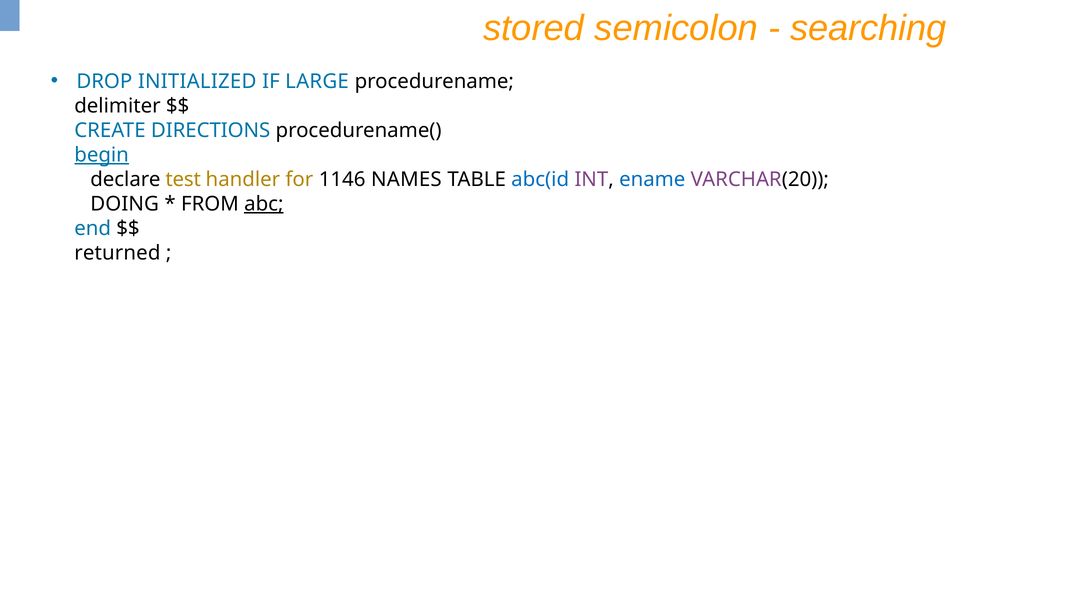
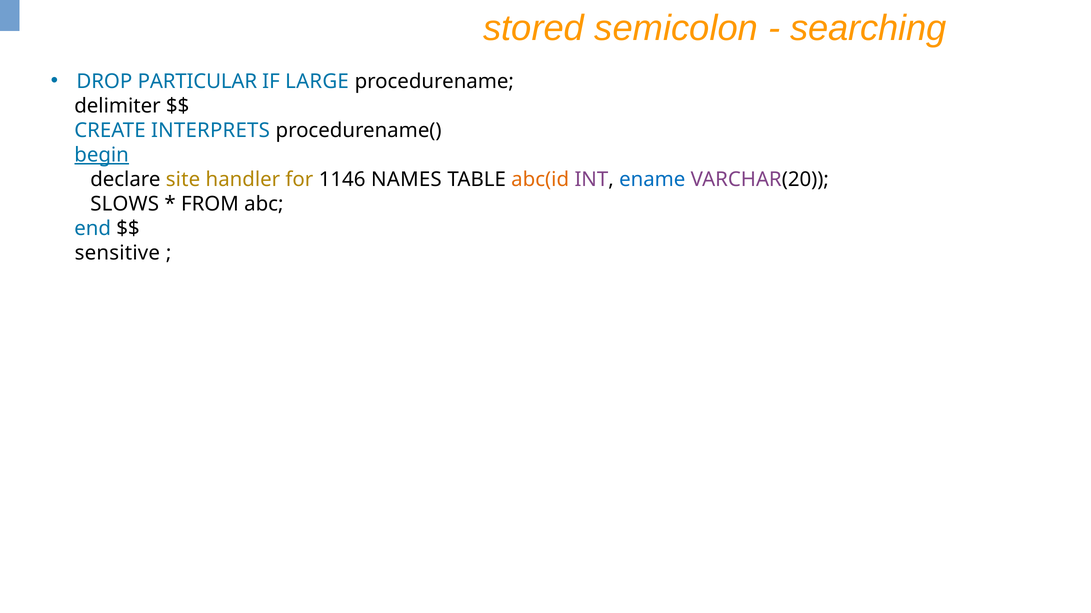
INITIALIZED: INITIALIZED -> PARTICULAR
DIRECTIONS: DIRECTIONS -> INTERPRETS
test: test -> site
abc(id colour: blue -> orange
DOING: DOING -> SLOWS
abc underline: present -> none
returned: returned -> sensitive
